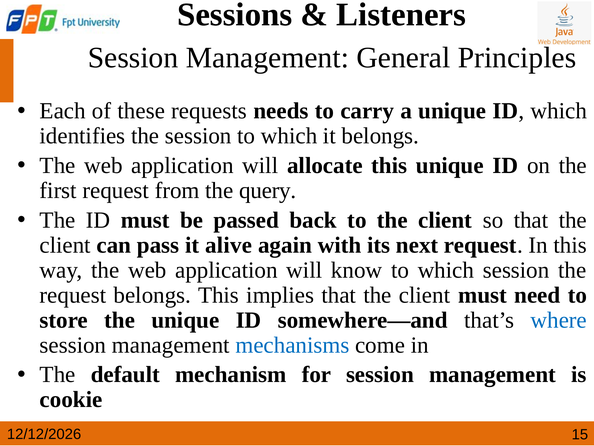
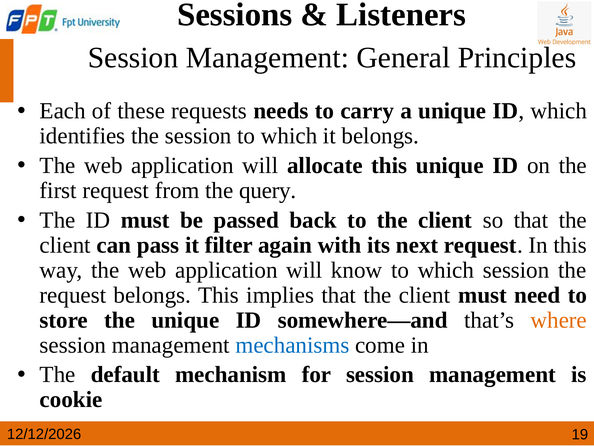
alive: alive -> filter
where colour: blue -> orange
15: 15 -> 19
